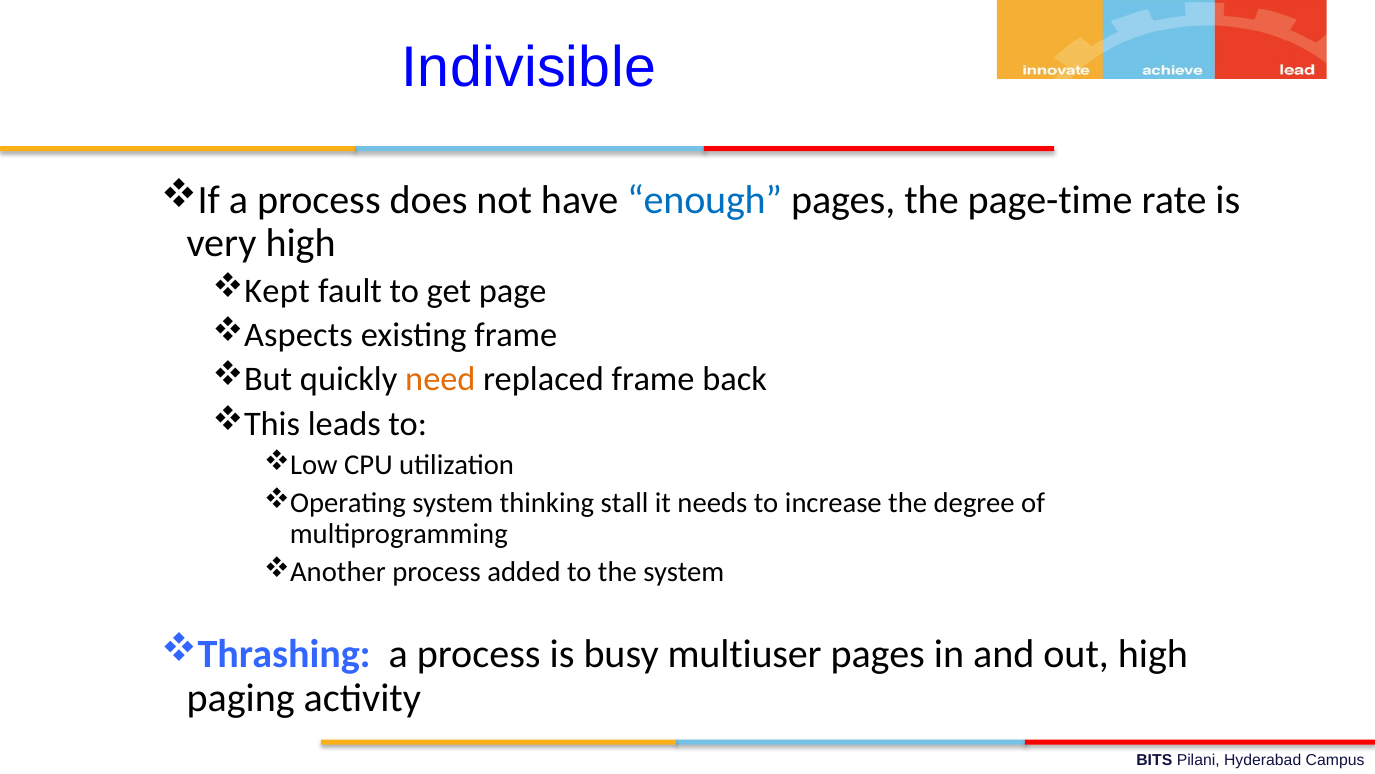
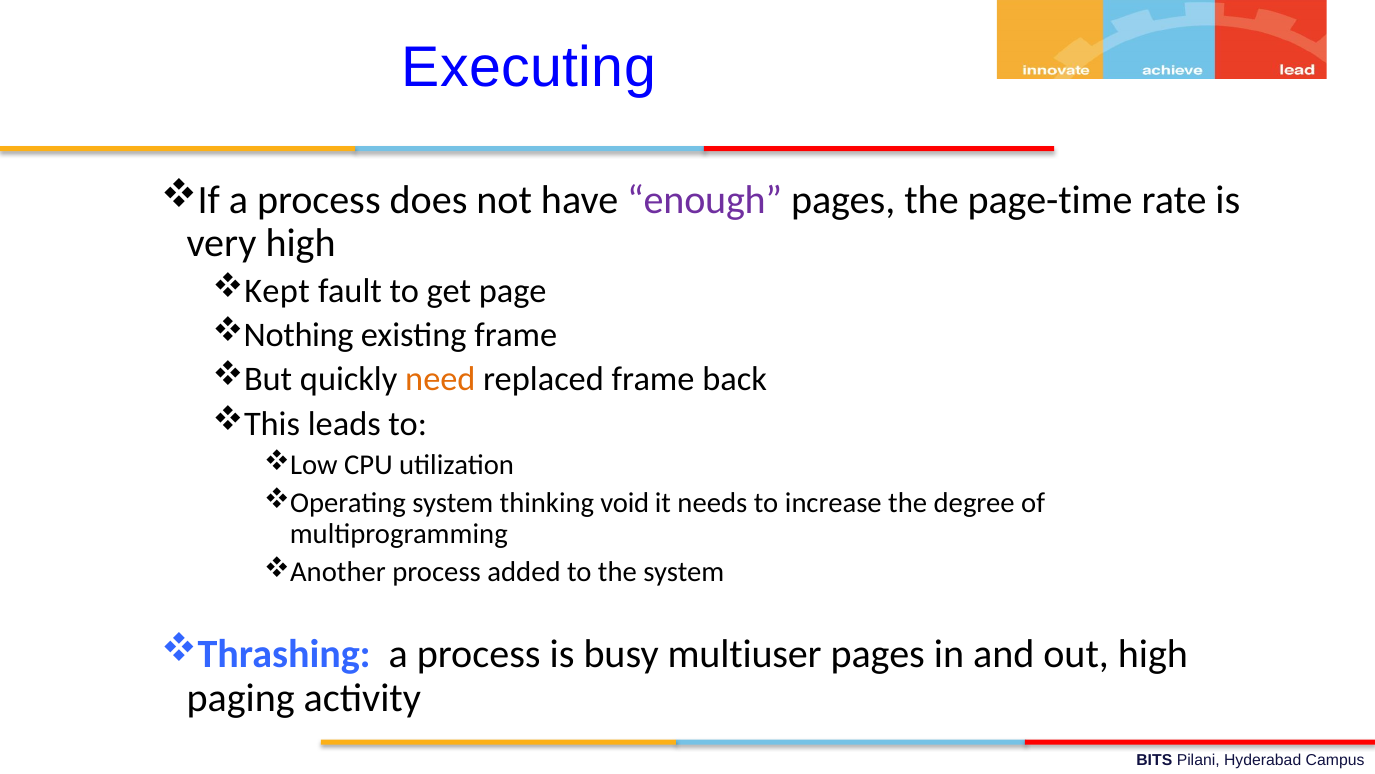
Indivisible: Indivisible -> Executing
enough colour: blue -> purple
Aspects: Aspects -> Nothing
stall: stall -> void
